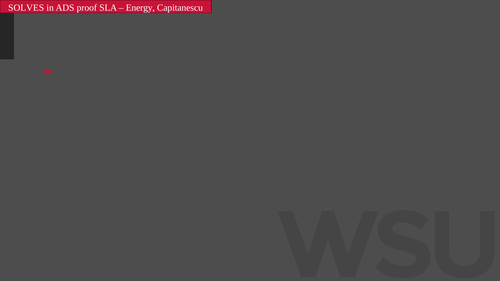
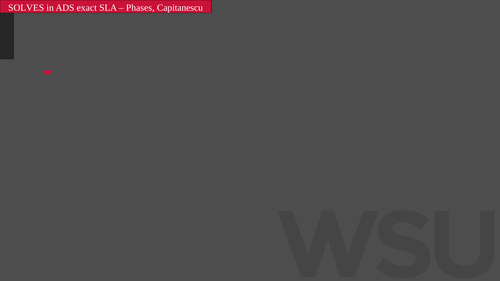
proof: proof -> exact
Energy: Energy -> Phases
